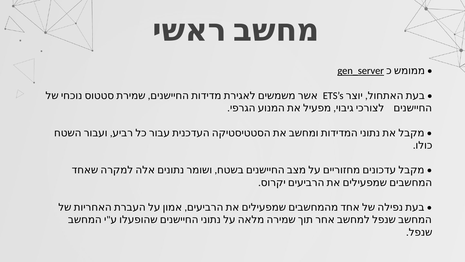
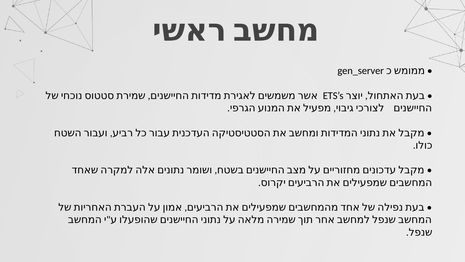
gen_server underline: present -> none
